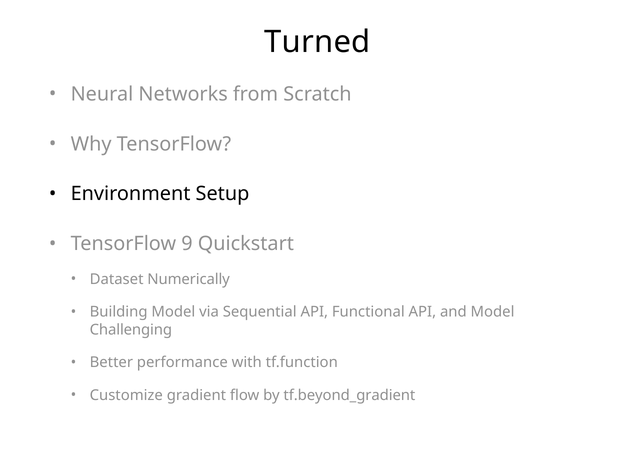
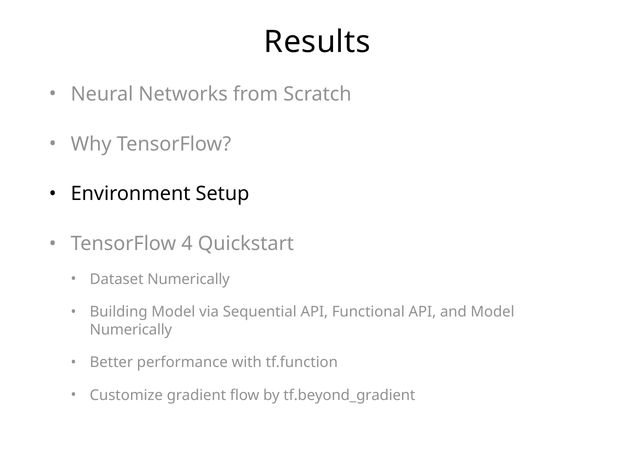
Turned: Turned -> Results
9: 9 -> 4
Challenging at (131, 330): Challenging -> Numerically
